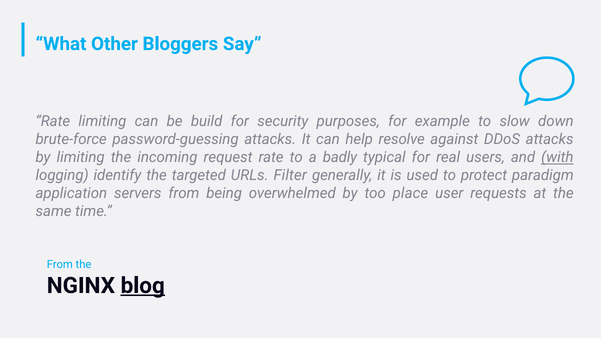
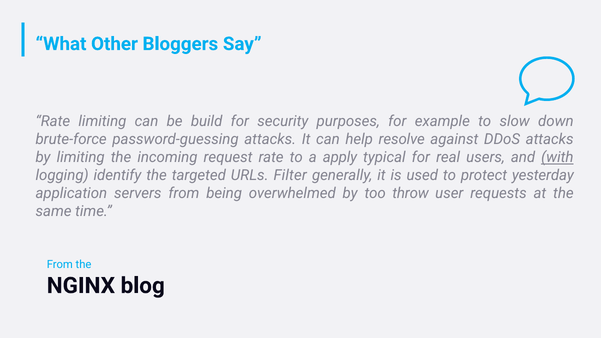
badly: badly -> apply
paradigm: paradigm -> yesterday
place: place -> throw
blog underline: present -> none
